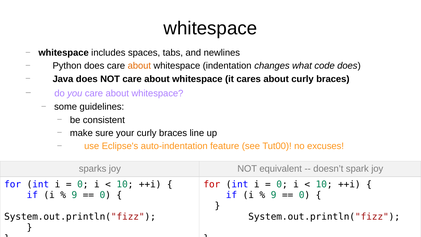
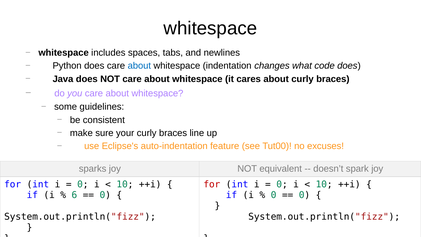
about at (139, 66) colour: orange -> blue
9 at (74, 195): 9 -> 6
9 at (274, 195): 9 -> 0
